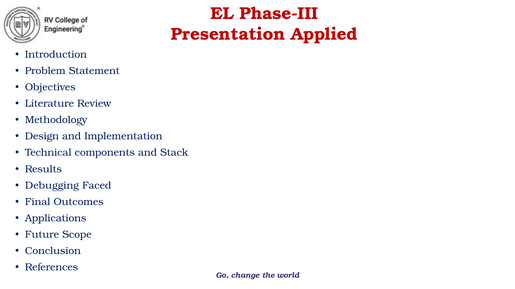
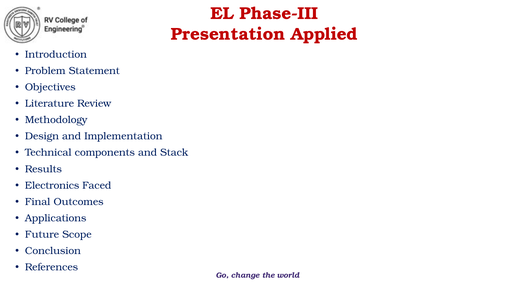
Debugging: Debugging -> Electronics
